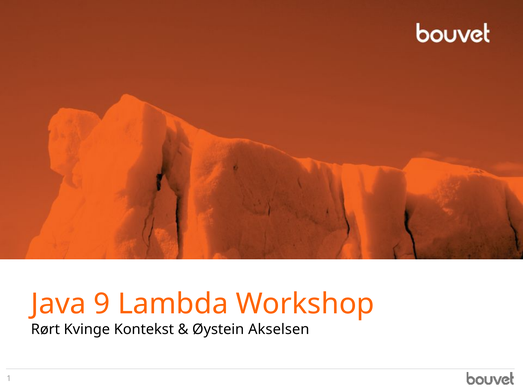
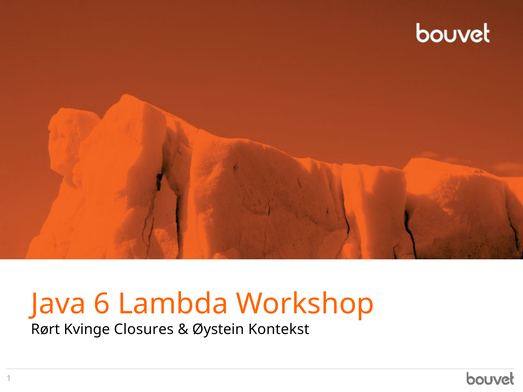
9: 9 -> 6
Kontekst: Kontekst -> Closures
Akselsen: Akselsen -> Kontekst
